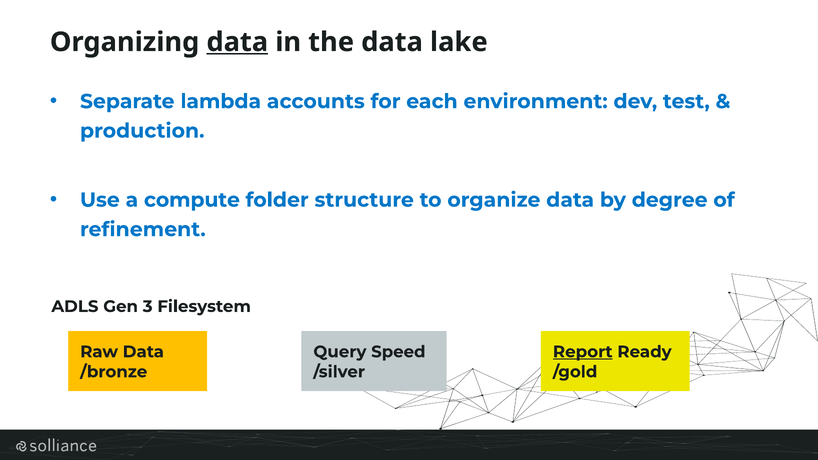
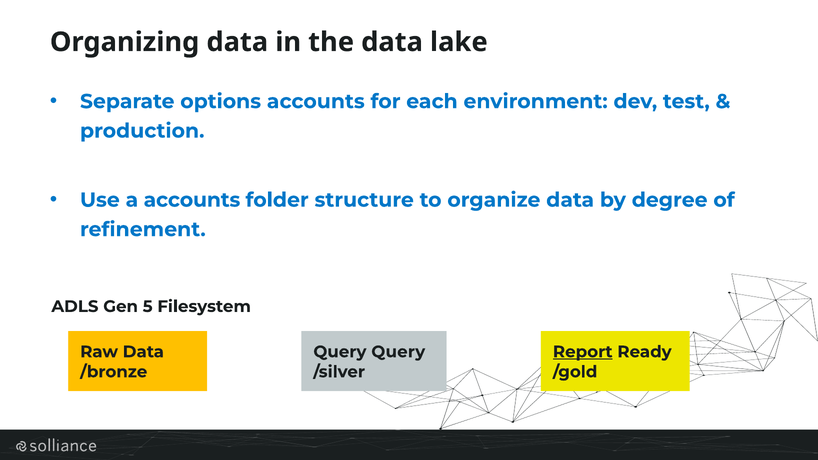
data at (237, 42) underline: present -> none
lambda: lambda -> options
a compute: compute -> accounts
3: 3 -> 5
Query Speed: Speed -> Query
